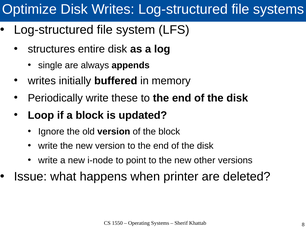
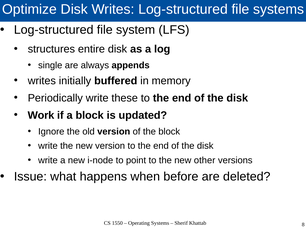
Loop: Loop -> Work
printer: printer -> before
